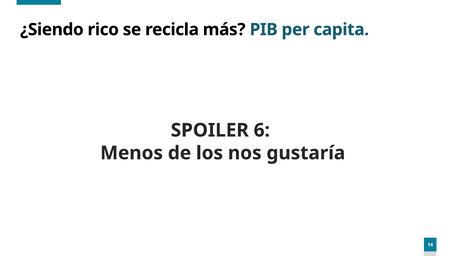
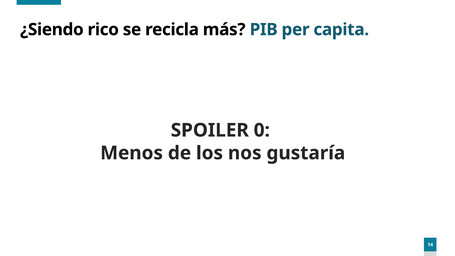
6: 6 -> 0
